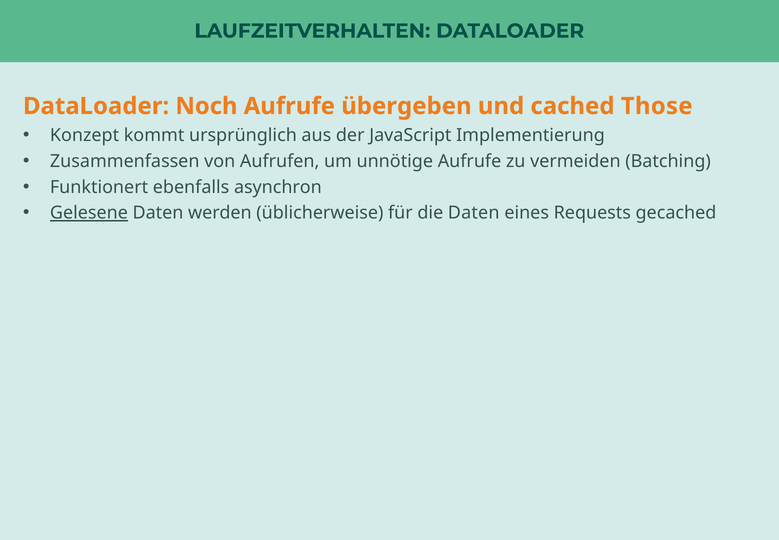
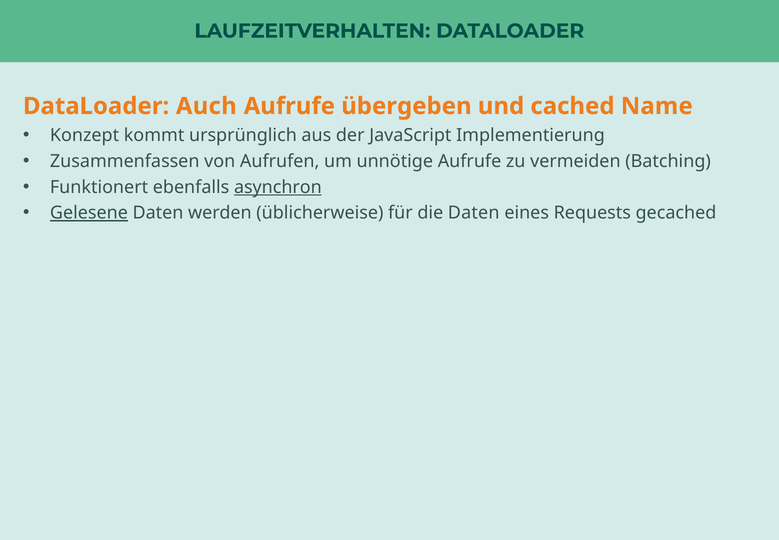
Noch: Noch -> Auch
Those: Those -> Name
asynchron underline: none -> present
